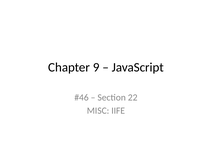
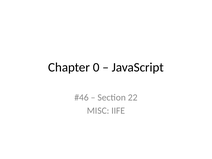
9: 9 -> 0
